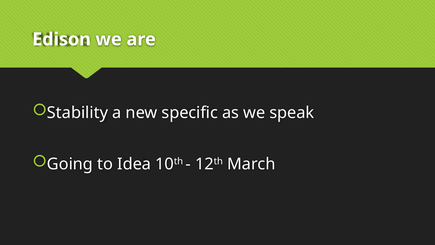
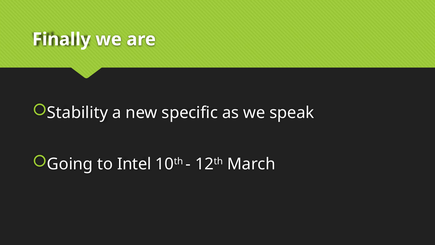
Edison: Edison -> Finally
Idea: Idea -> Intel
